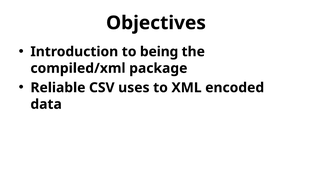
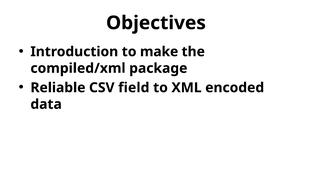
being: being -> make
uses: uses -> field
